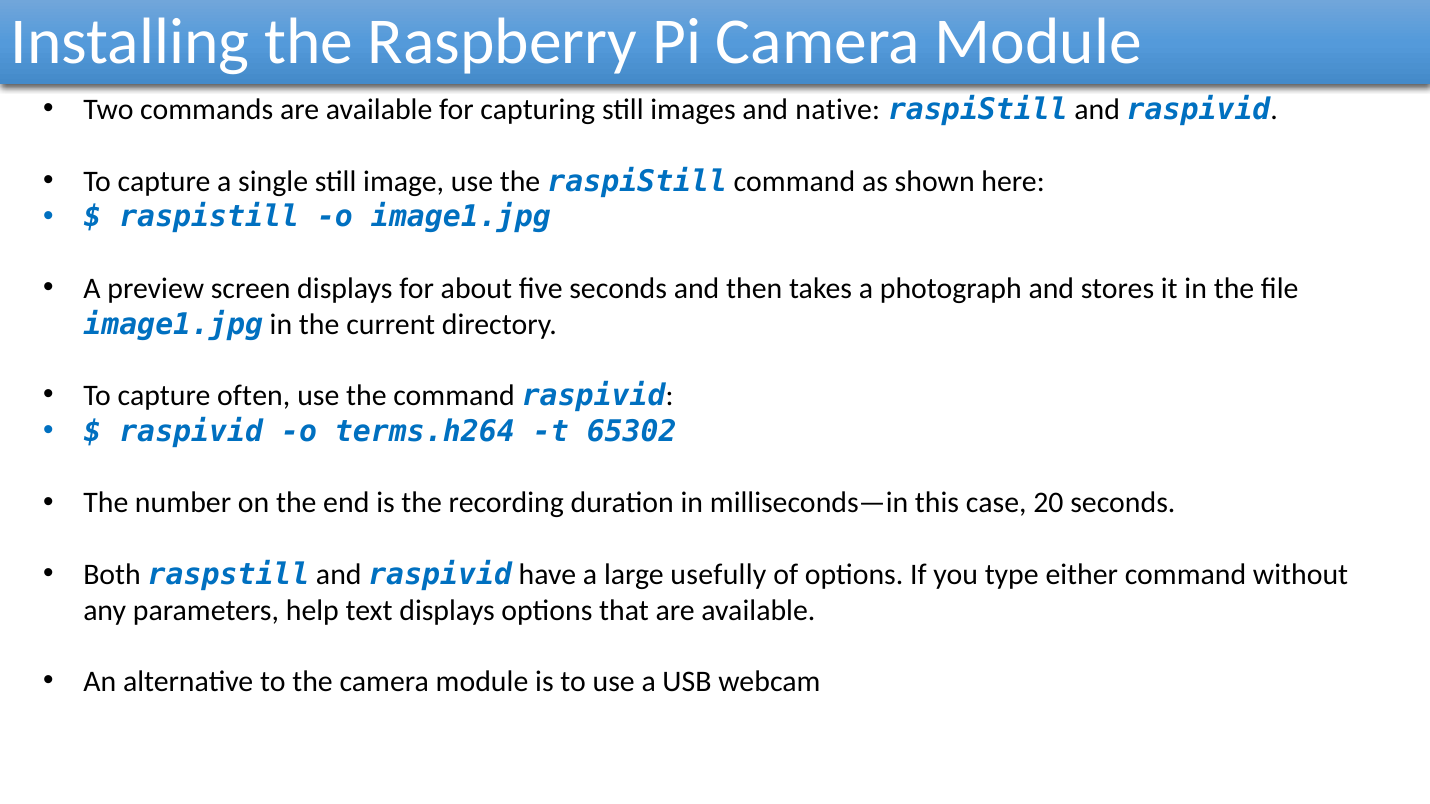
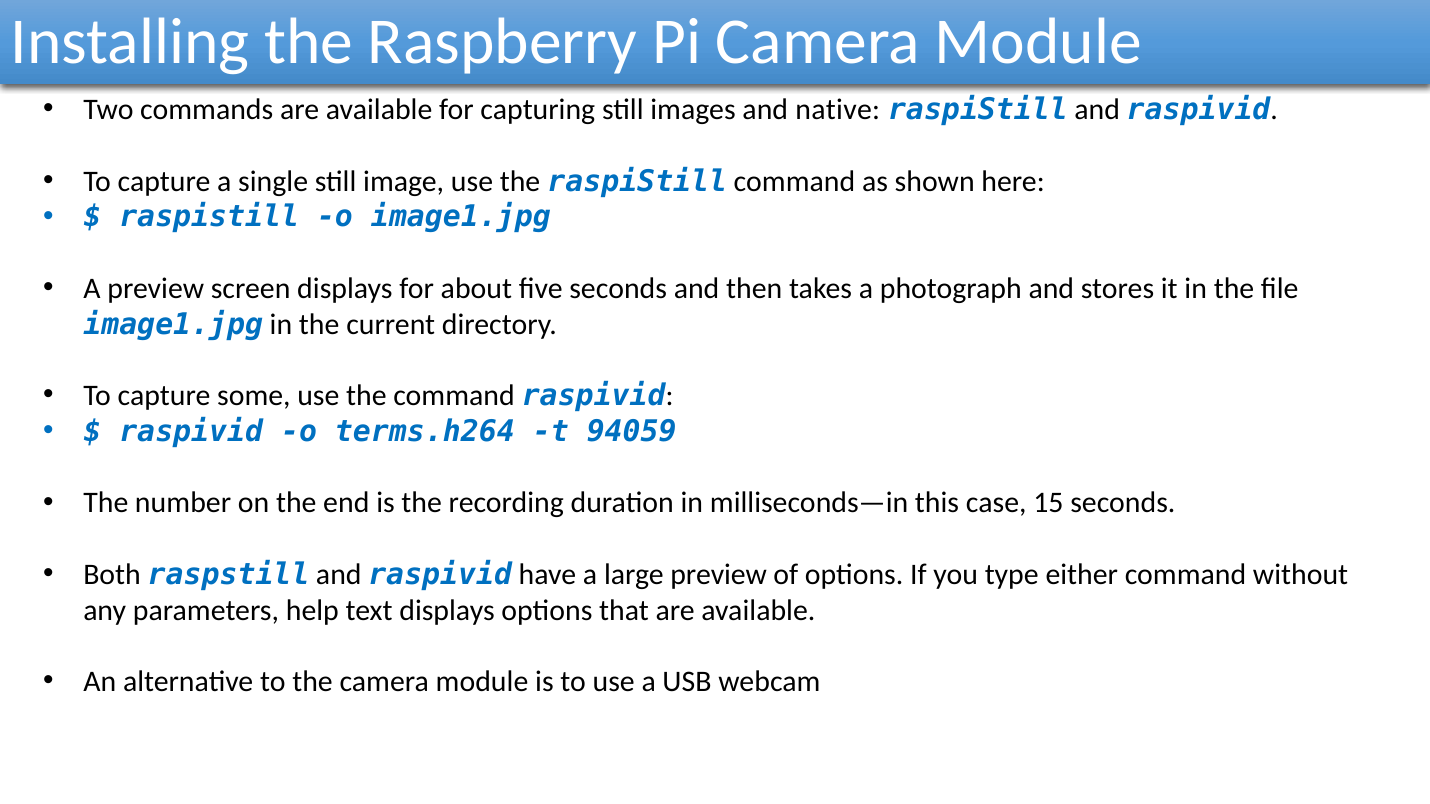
often: often -> some
65302: 65302 -> 94059
20: 20 -> 15
large usefully: usefully -> preview
